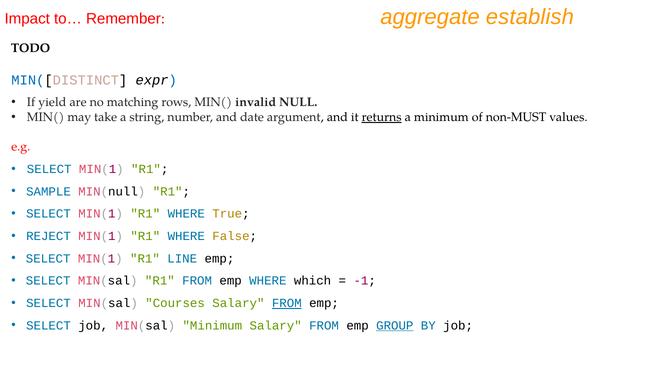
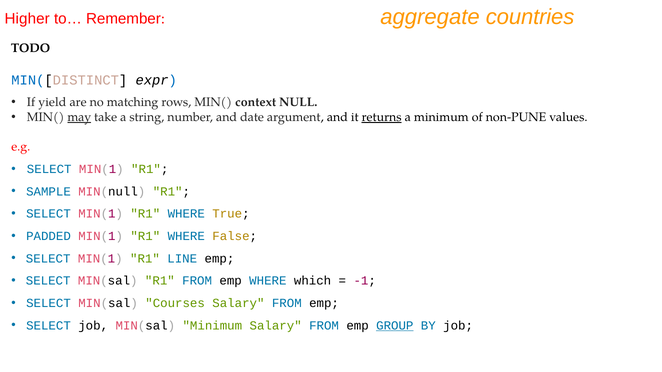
Impact: Impact -> Higher
establish: establish -> countries
invalid: invalid -> context
may underline: none -> present
non-MUST: non-MUST -> non-PUNE
REJECT: REJECT -> PADDED
FROM at (287, 303) underline: present -> none
